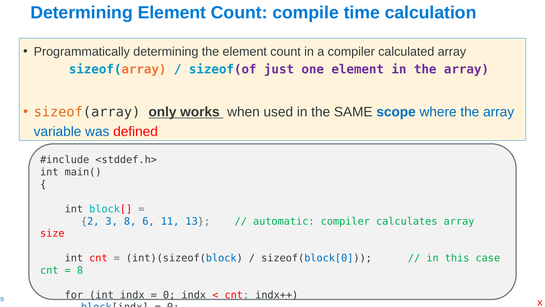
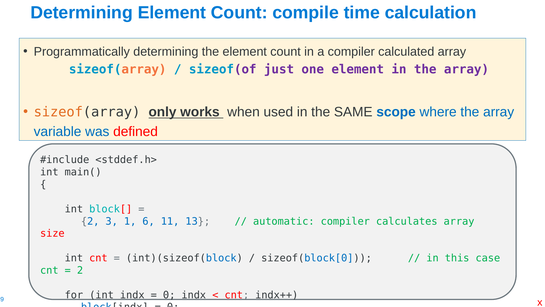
3 8: 8 -> 1
8 at (80, 270): 8 -> 2
